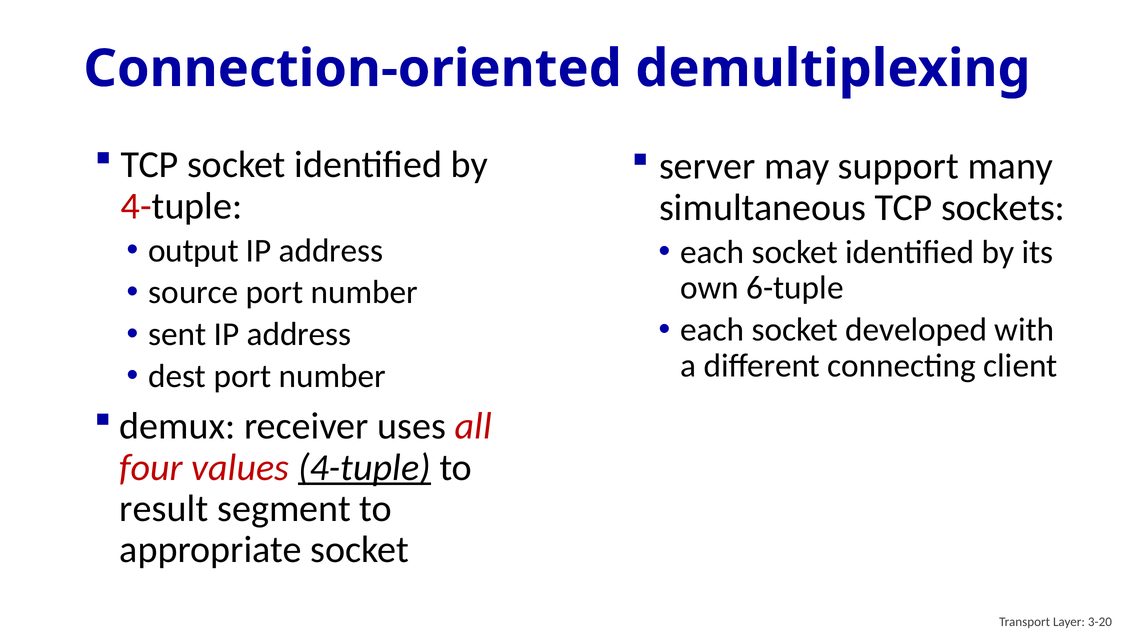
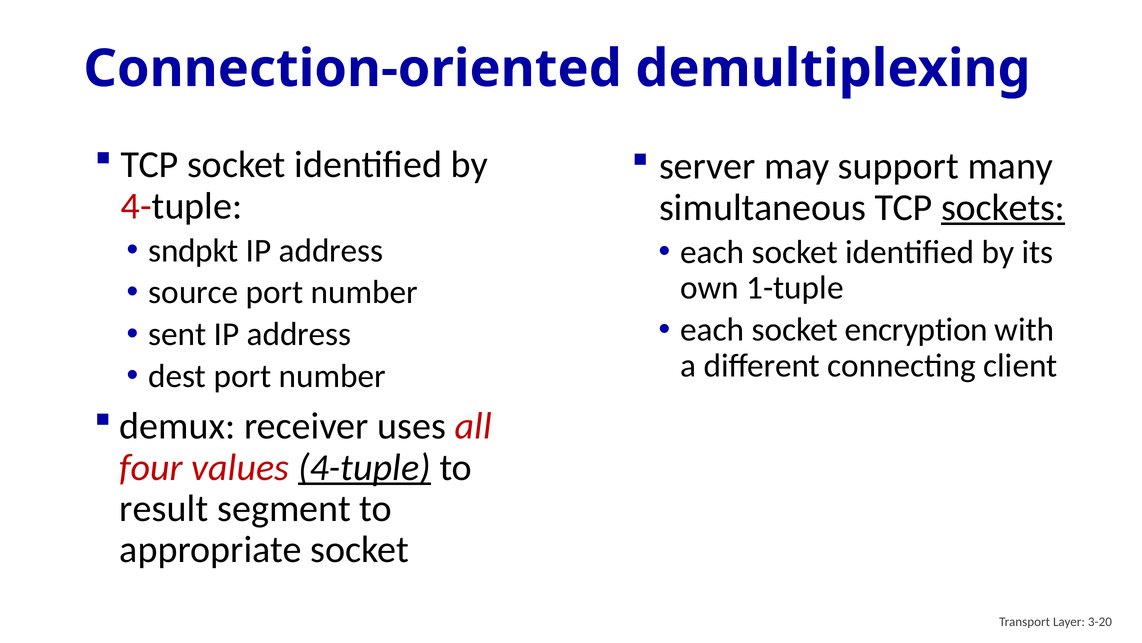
sockets underline: none -> present
output: output -> sndpkt
6-tuple: 6-tuple -> 1-tuple
developed: developed -> encryption
